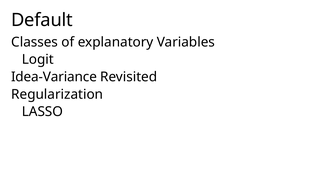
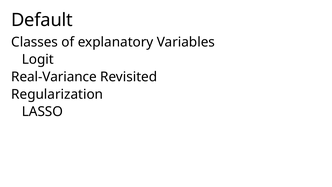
Idea-Variance: Idea-Variance -> Real-Variance
